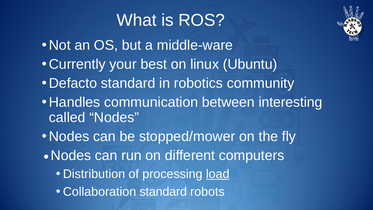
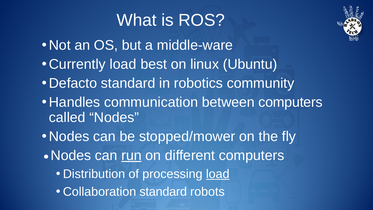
Currently your: your -> load
between interesting: interesting -> computers
run underline: none -> present
